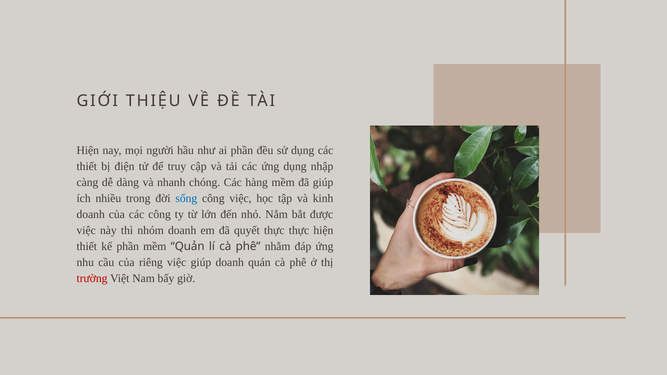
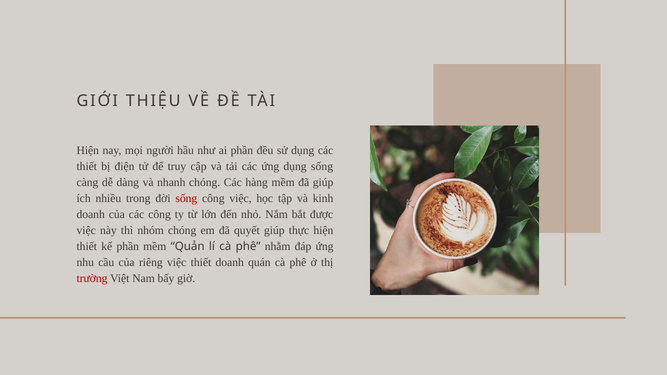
dụng nhập: nhập -> sống
sống at (186, 199) colour: blue -> red
nhóm doanh: doanh -> chóng
quyết thực: thực -> giúp
việc giúp: giúp -> thiết
